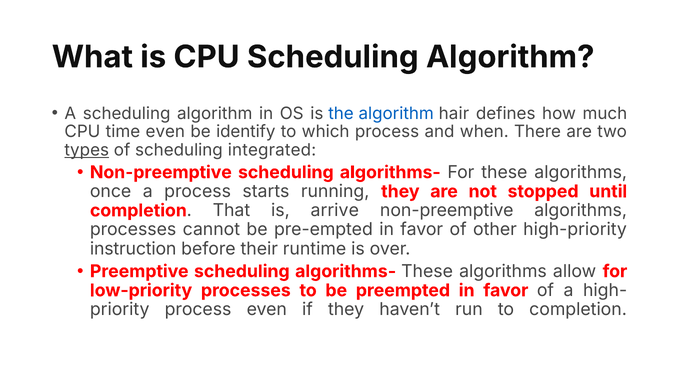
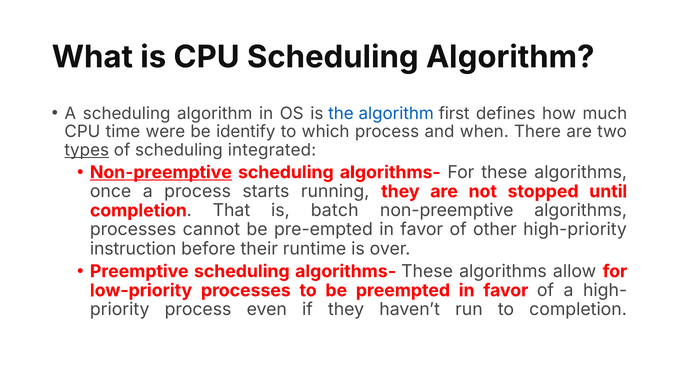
hair: hair -> first
time even: even -> were
Non-preemptive at (161, 172) underline: none -> present
arrive: arrive -> batch
